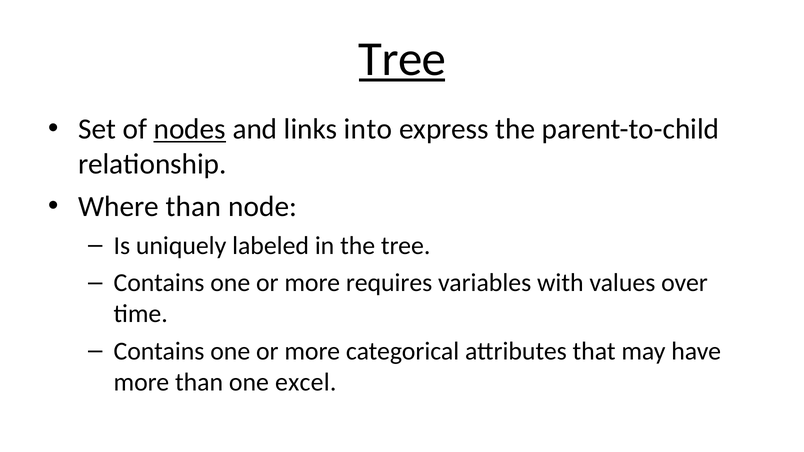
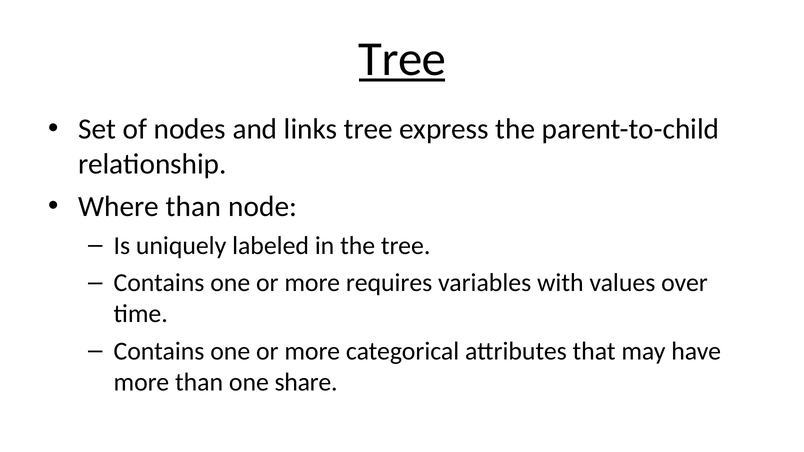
nodes underline: present -> none
links into: into -> tree
excel: excel -> share
